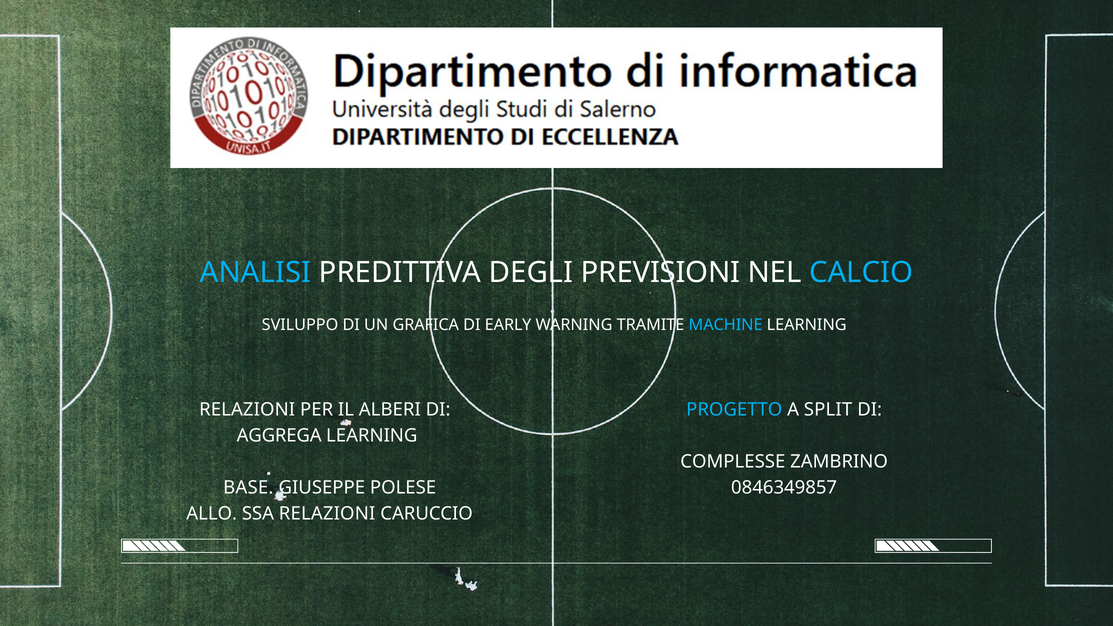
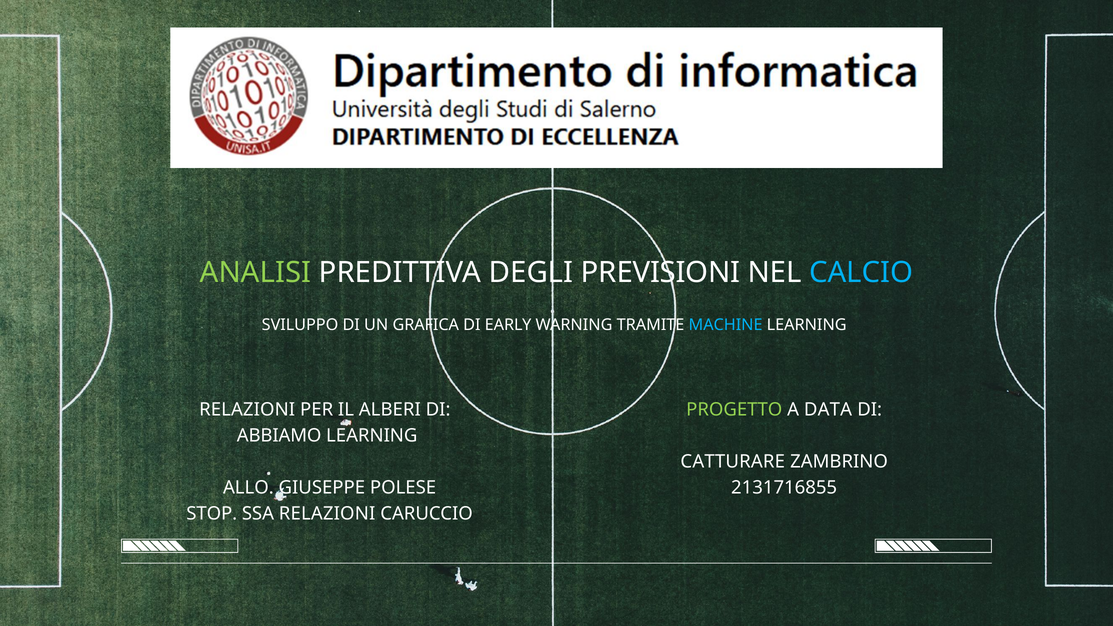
ANALISI colour: light blue -> light green
PROGETTO colour: light blue -> light green
SPLIT: SPLIT -> DATA
AGGREGA: AGGREGA -> ABBIAMO
COMPLESSE: COMPLESSE -> CATTURARE
BASE: BASE -> ALLO
0846349857: 0846349857 -> 2131716855
ALLO: ALLO -> STOP
